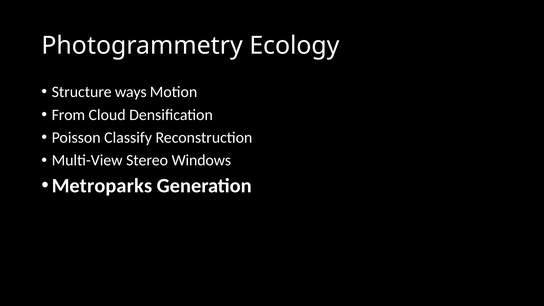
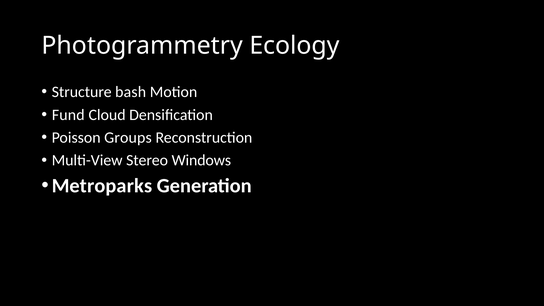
ways: ways -> bash
From: From -> Fund
Classify: Classify -> Groups
